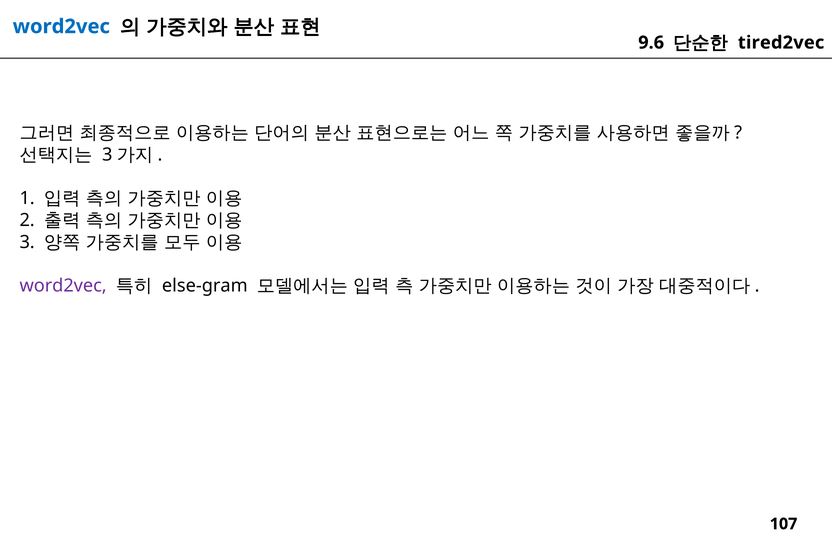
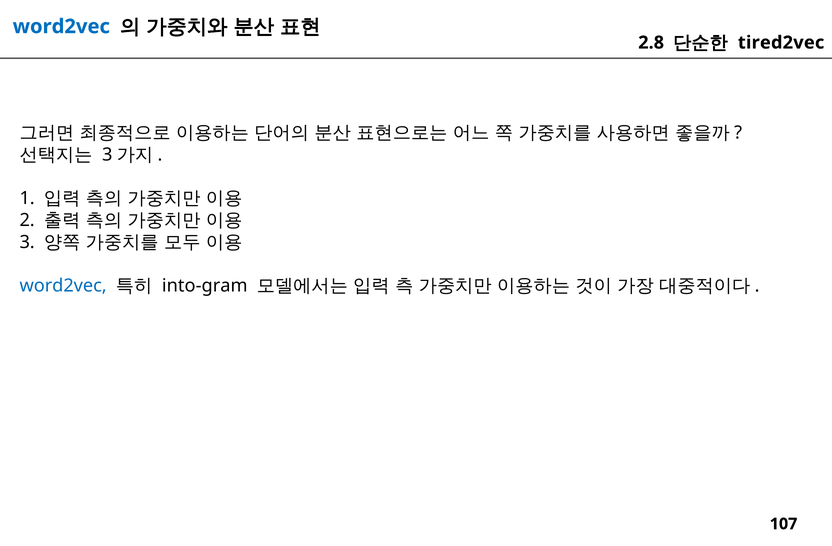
9.6: 9.6 -> 2.8
word2vec at (63, 286) colour: purple -> blue
else-gram: else-gram -> into-gram
